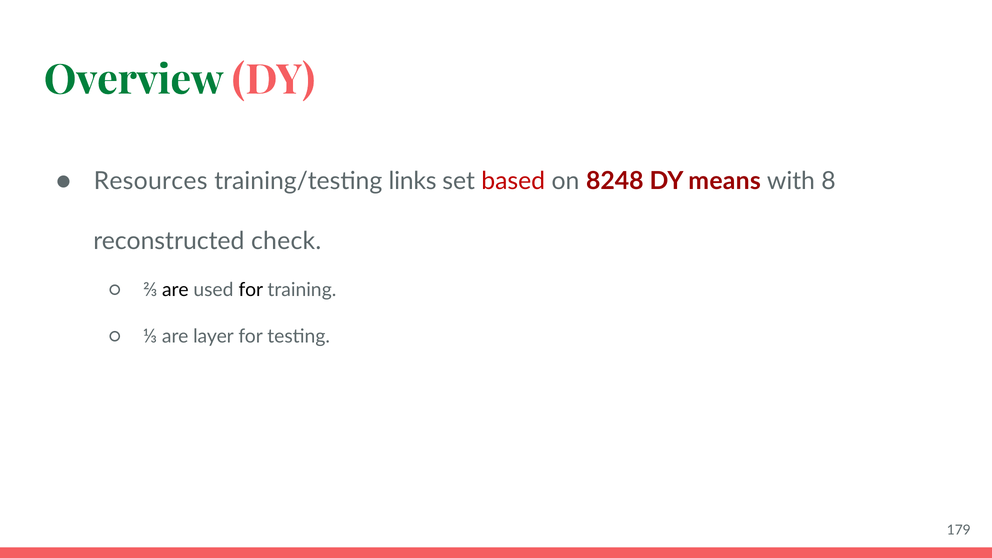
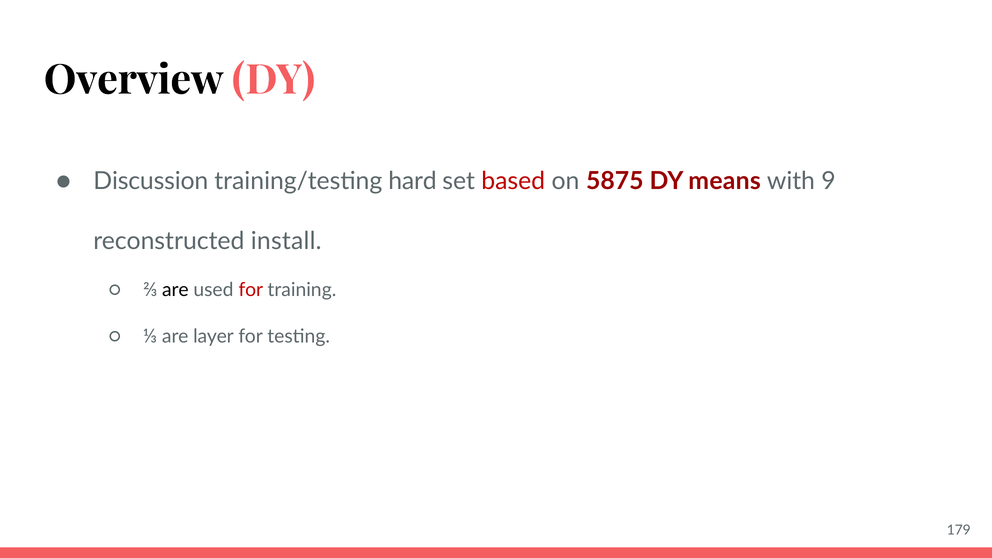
Overview colour: green -> black
Resources: Resources -> Discussion
links: links -> hard
8248: 8248 -> 5875
8: 8 -> 9
check: check -> install
for at (251, 290) colour: black -> red
